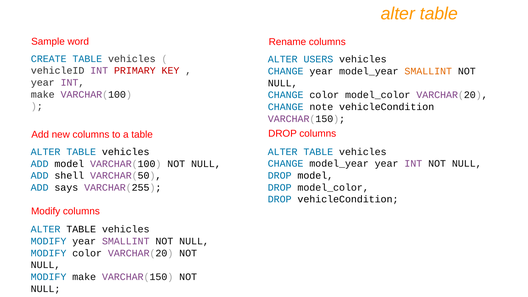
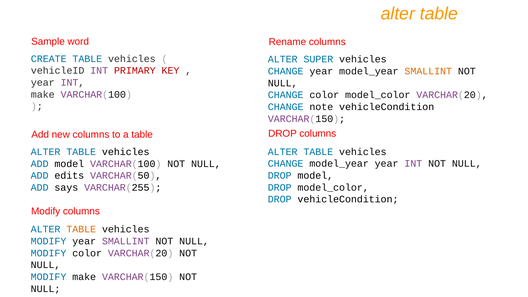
USERS: USERS -> SUPER
shell: shell -> edits
TABLE at (81, 229) colour: black -> orange
